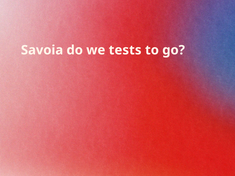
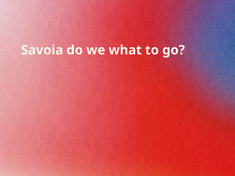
tests: tests -> what
